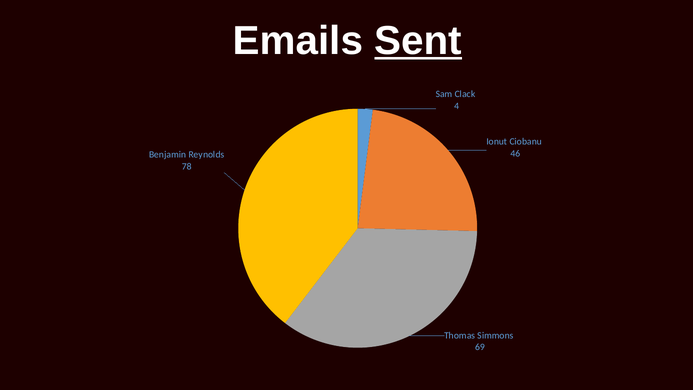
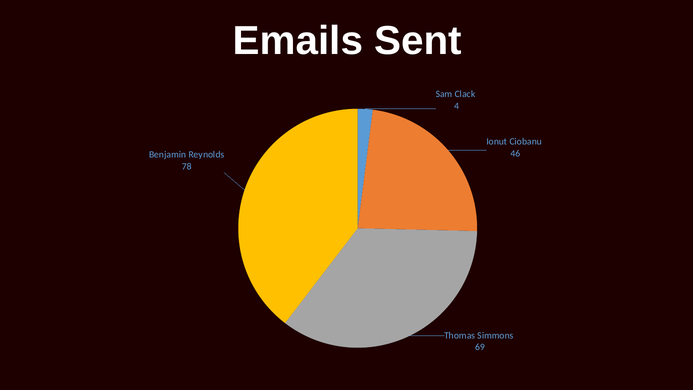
Sent underline: present -> none
